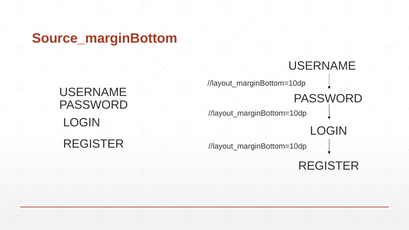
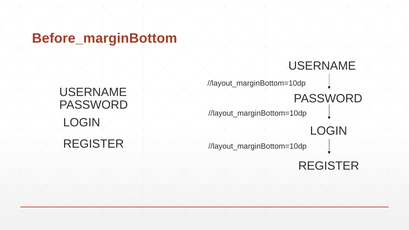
Source_marginBottom: Source_marginBottom -> Before_marginBottom
